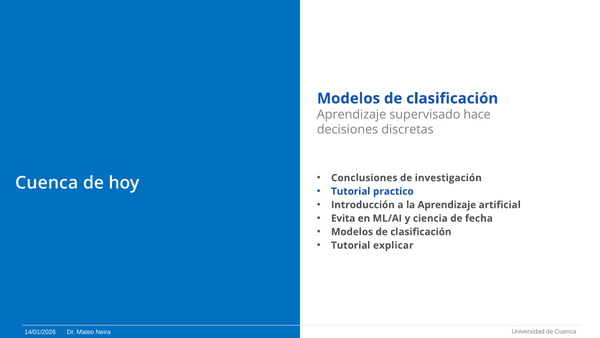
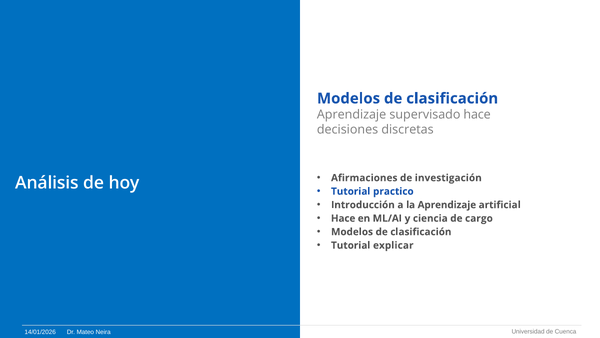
Cuenca at (47, 183): Cuenca -> Análisis
Conclusiones: Conclusiones -> Afirmaciones
Evita at (343, 218): Evita -> Hace
fecha: fecha -> cargo
